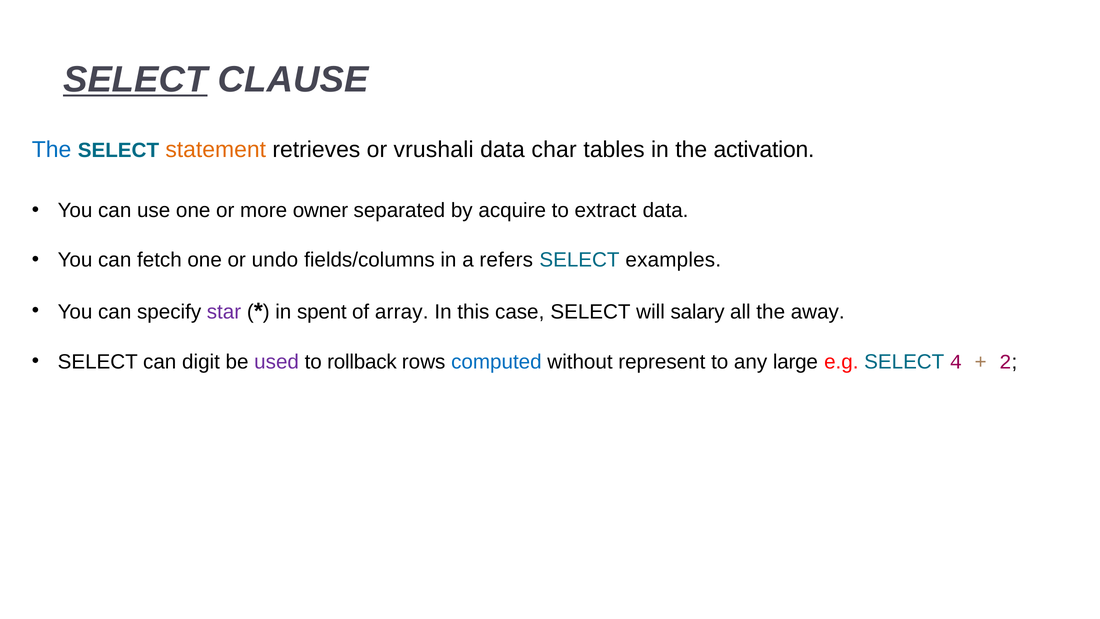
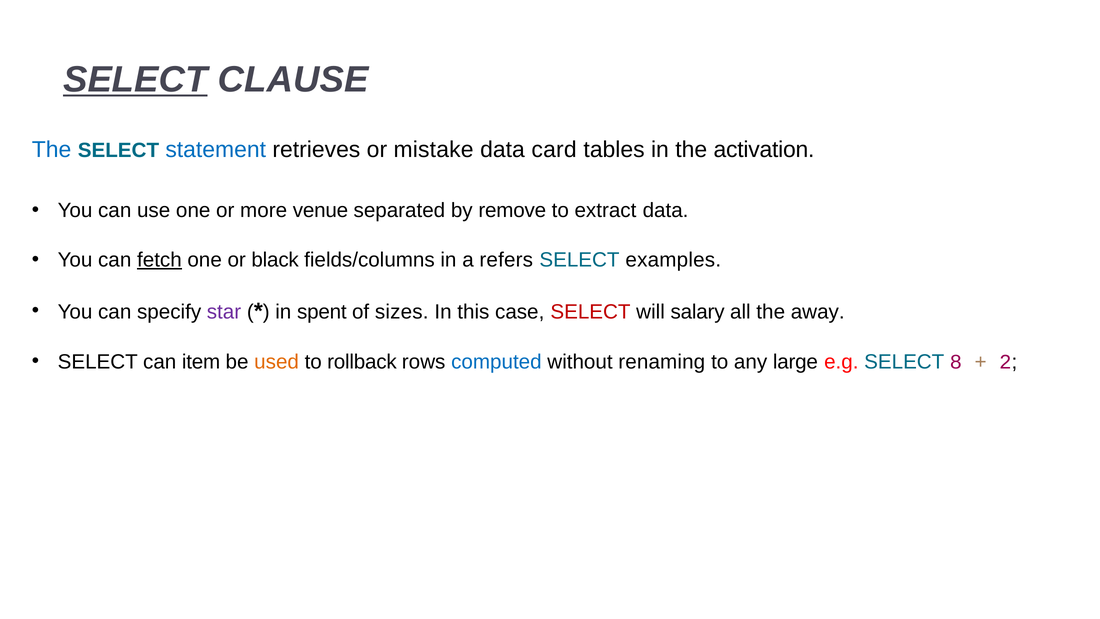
statement colour: orange -> blue
vrushali: vrushali -> mistake
char: char -> card
owner: owner -> venue
acquire: acquire -> remove
fetch underline: none -> present
undo: undo -> black
array: array -> sizes
SELECT at (590, 312) colour: black -> red
digit: digit -> item
used colour: purple -> orange
represent: represent -> renaming
4: 4 -> 8
